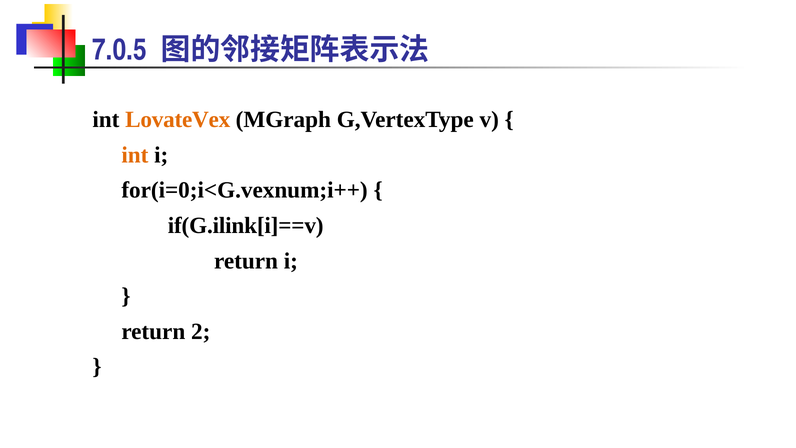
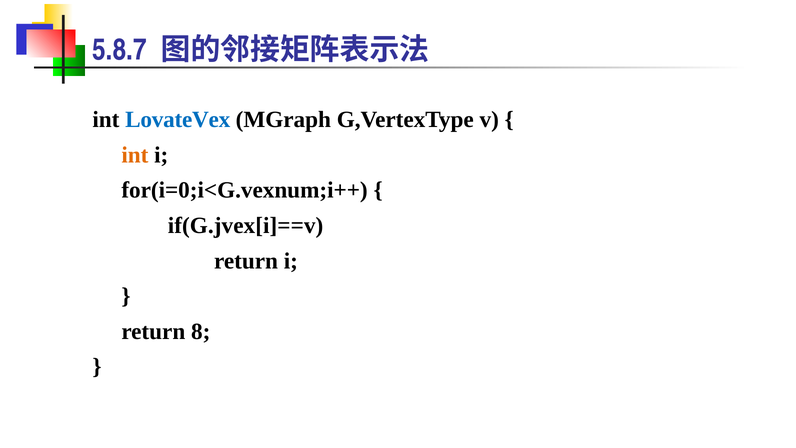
7.0.5: 7.0.5 -> 5.8.7
LovateVex colour: orange -> blue
if(G.ilink[i]==v: if(G.ilink[i]==v -> if(G.jvex[i]==v
2: 2 -> 8
